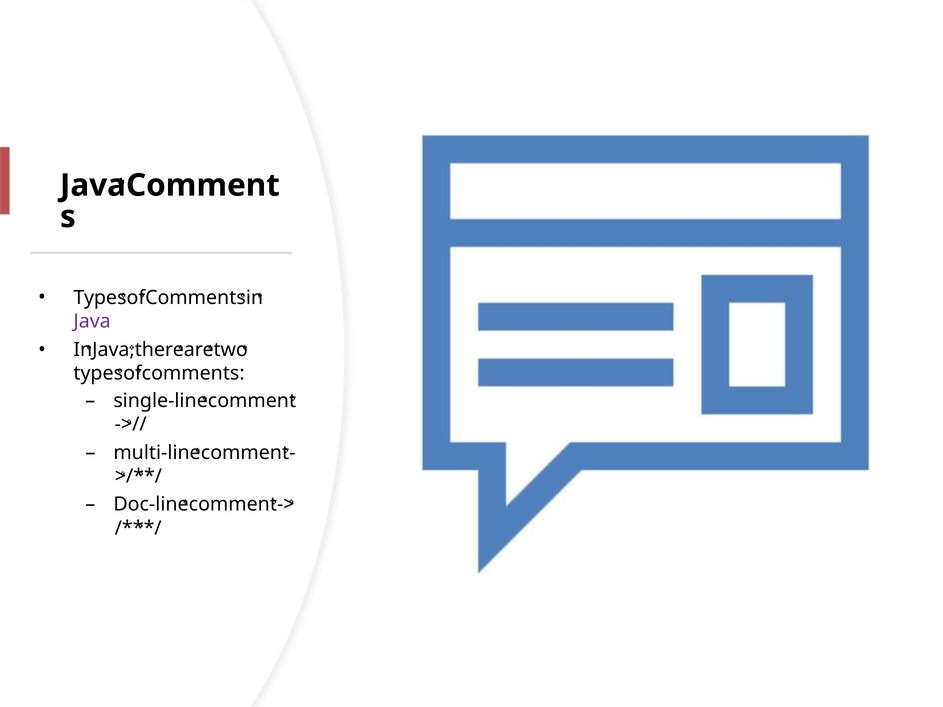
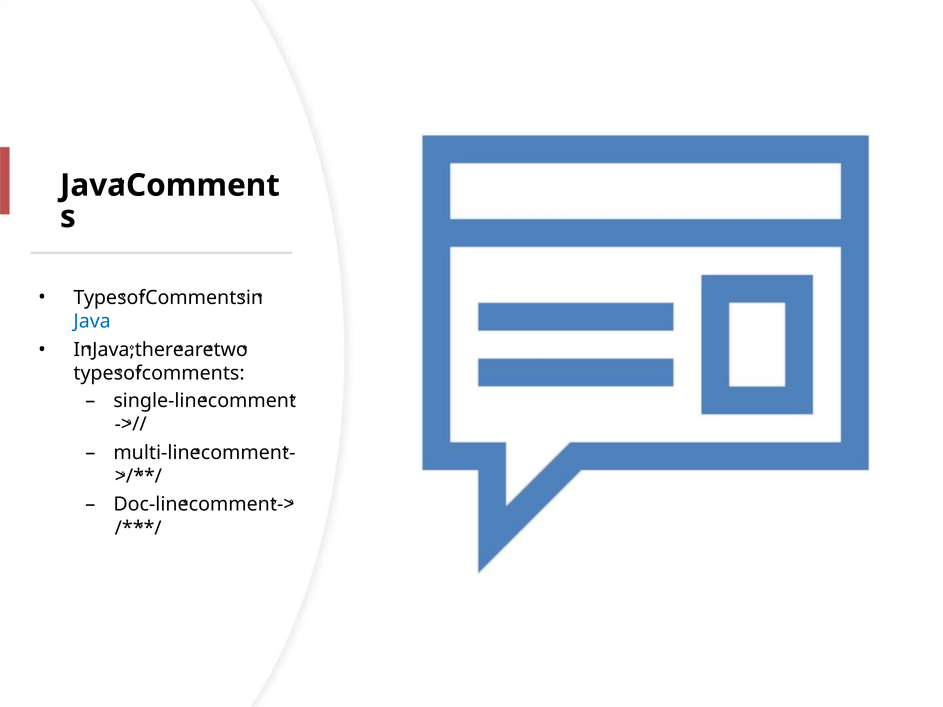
Java at (92, 321) colour: purple -> blue
